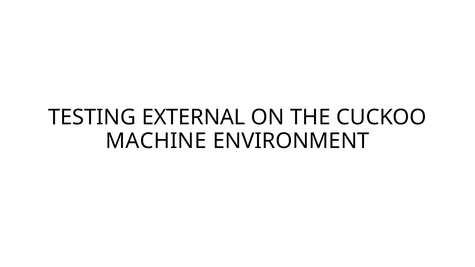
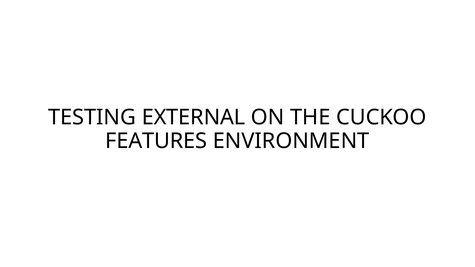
MACHINE: MACHINE -> FEATURES
